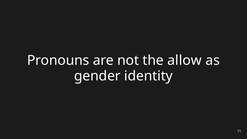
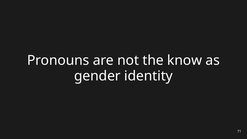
allow: allow -> know
